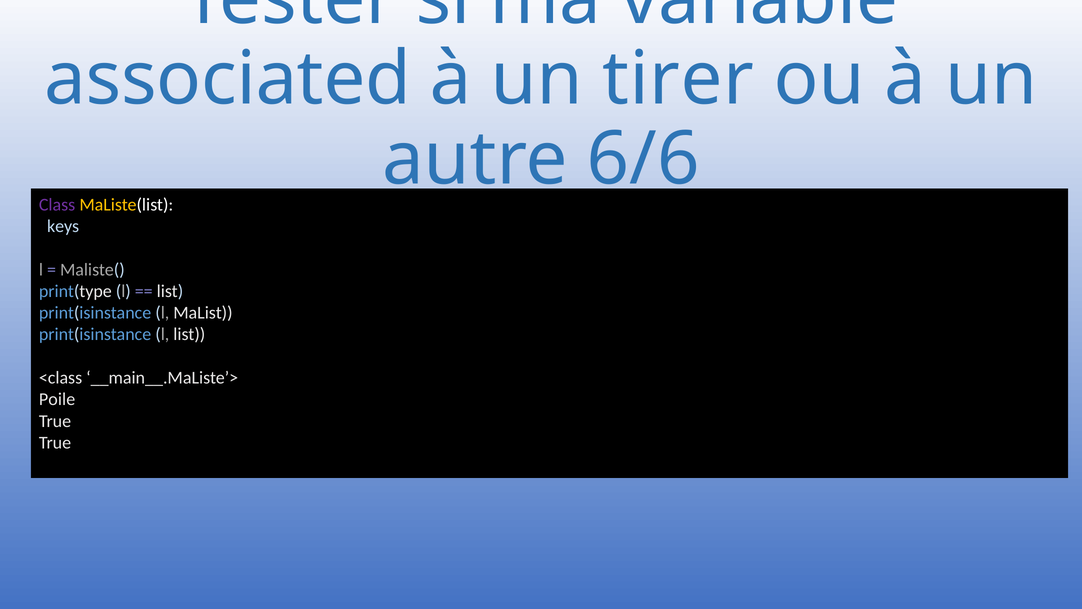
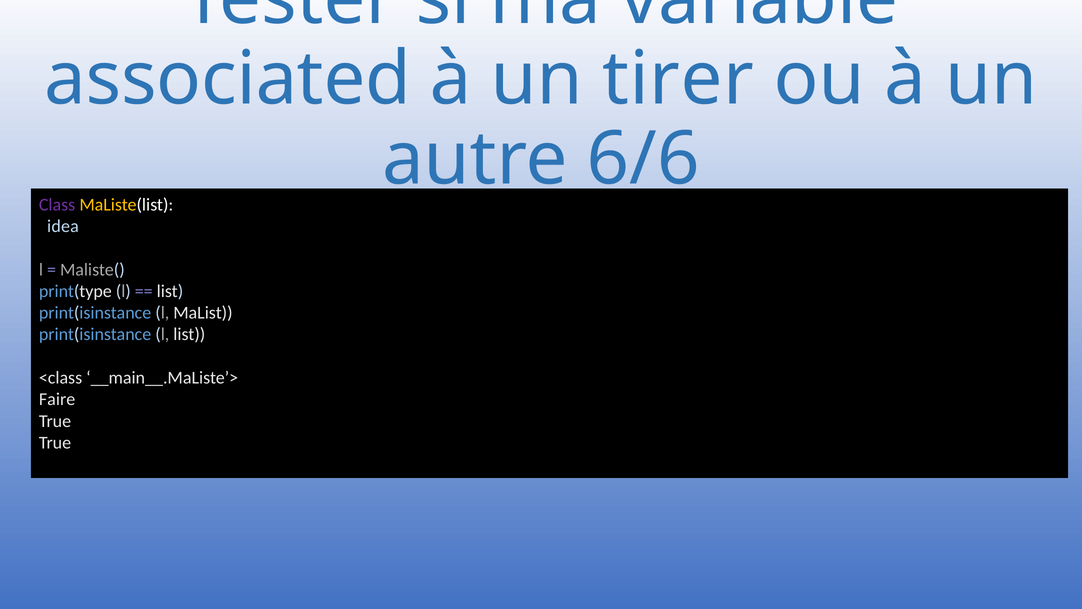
keys: keys -> idea
Poile: Poile -> Faire
